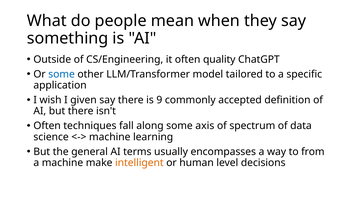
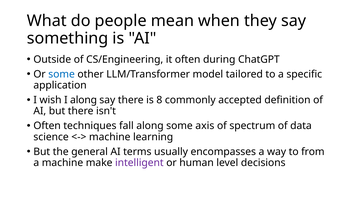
quality: quality -> during
I given: given -> along
9: 9 -> 8
intelligent colour: orange -> purple
